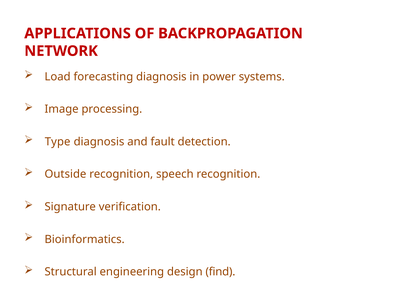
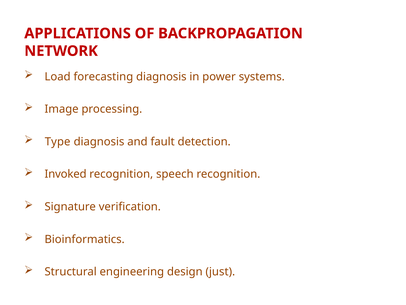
Outside: Outside -> Invoked
find: find -> just
